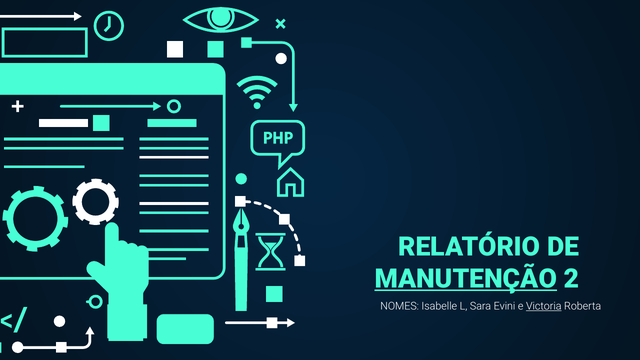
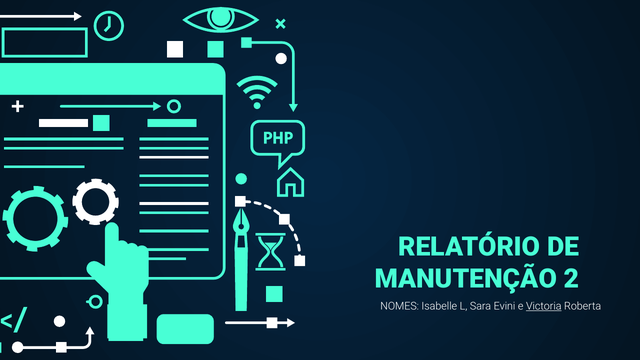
MANUTENÇÃO underline: present -> none
